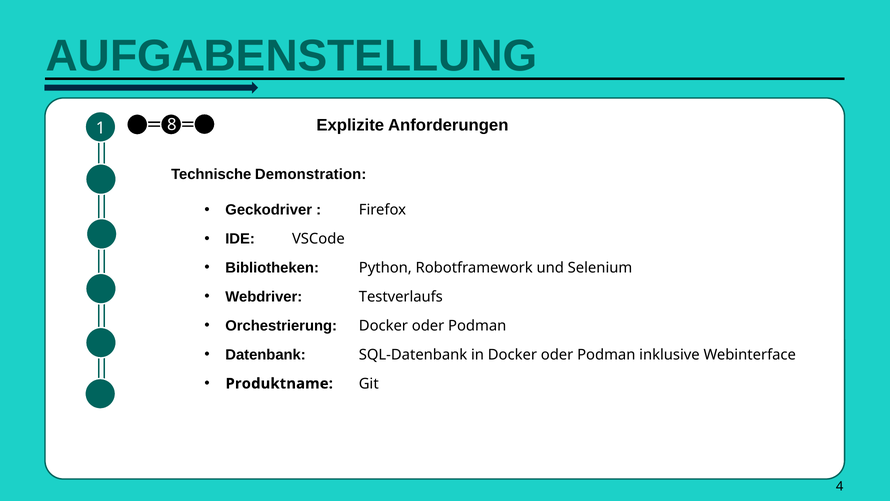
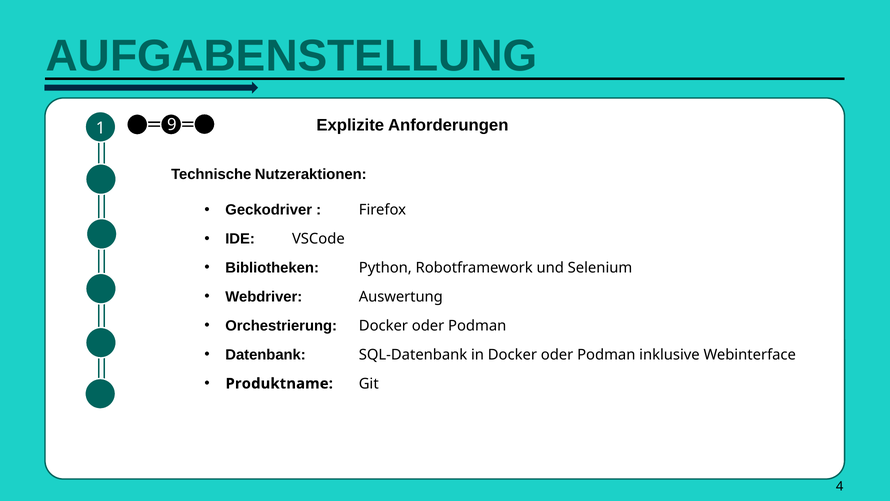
8: 8 -> 9
Demonstration: Demonstration -> Nutzeraktionen
Testverlaufs: Testverlaufs -> Auswertung
